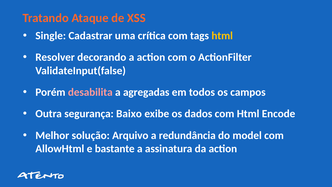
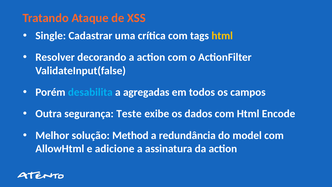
desabilita colour: pink -> light blue
Baixo: Baixo -> Teste
Arquivo: Arquivo -> Method
bastante: bastante -> adicione
